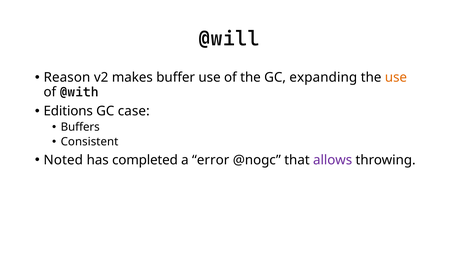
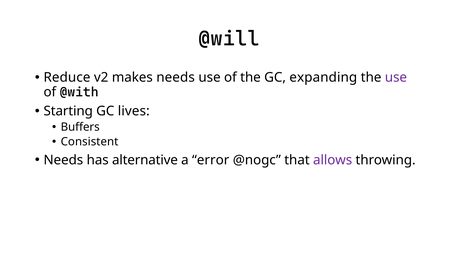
Reason: Reason -> Reduce
makes buffer: buffer -> needs
use at (396, 77) colour: orange -> purple
Editions: Editions -> Starting
case: case -> lives
Noted at (63, 160): Noted -> Needs
completed: completed -> alternative
